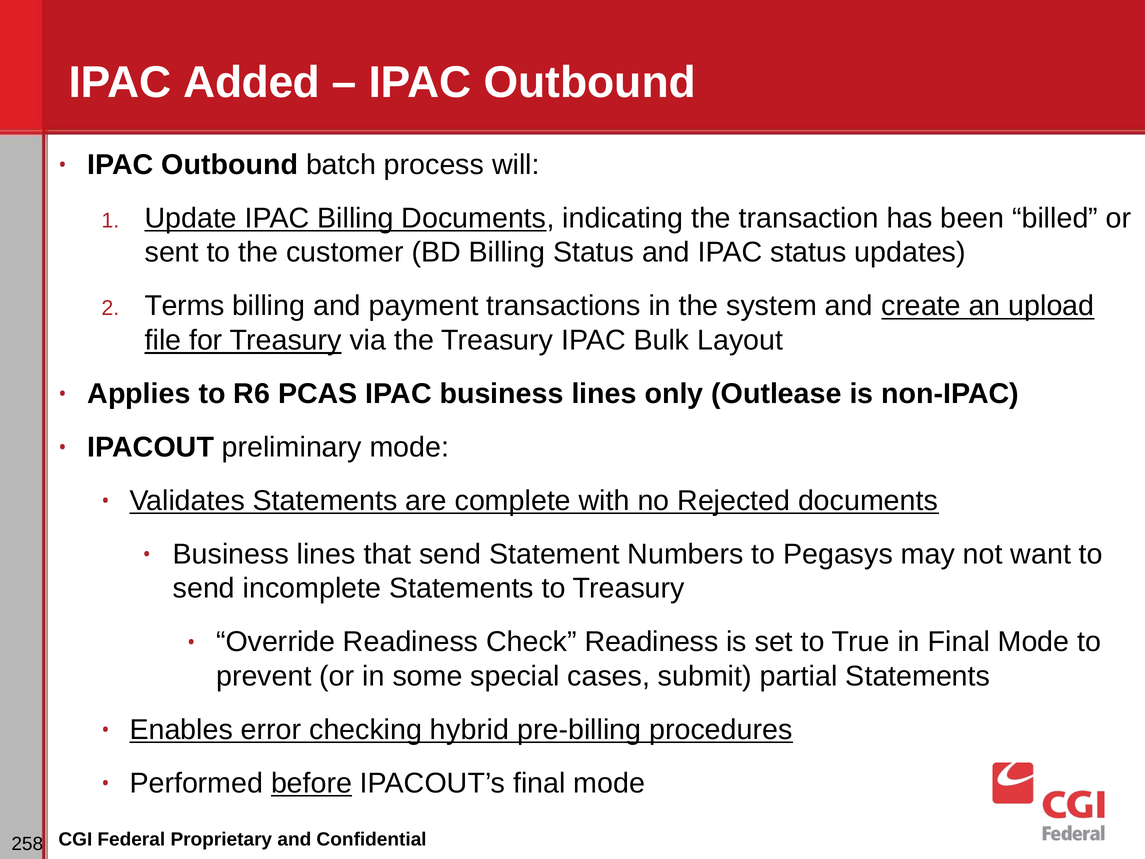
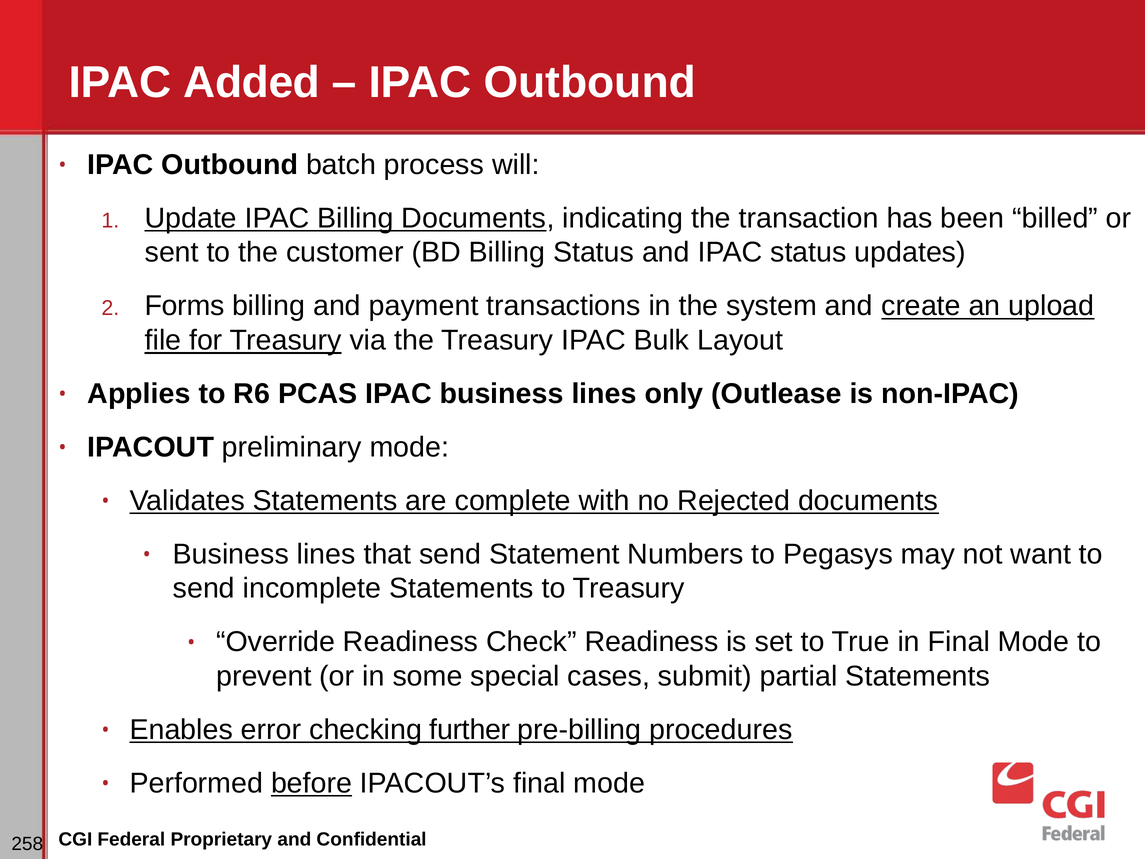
Terms: Terms -> Forms
hybrid: hybrid -> further
